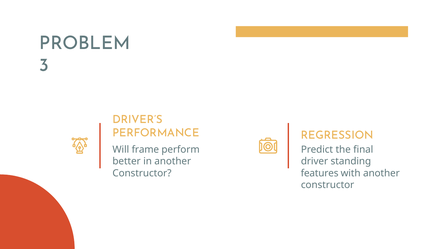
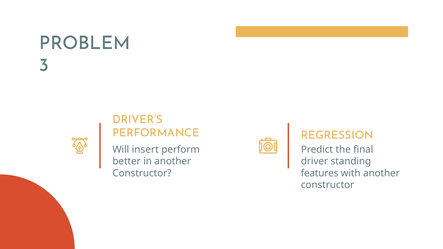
frame: frame -> insert
